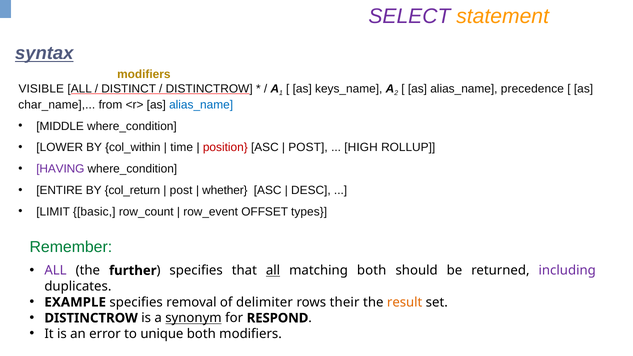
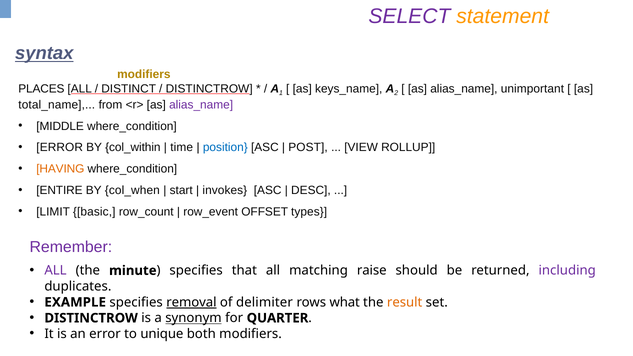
VISIBLE: VISIBLE -> PLACES
precedence: precedence -> unimportant
char_name: char_name -> total_name
alias_name at (201, 105) colour: blue -> purple
LOWER at (60, 148): LOWER -> ERROR
position colour: red -> blue
HIGH: HIGH -> VIEW
HAVING colour: purple -> orange
col_return: col_return -> col_when
post at (181, 190): post -> start
whether: whether -> invokes
Remember colour: green -> purple
further: further -> minute
all at (273, 271) underline: present -> none
matching both: both -> raise
removal underline: none -> present
their: their -> what
RESPOND: RESPOND -> QUARTER
